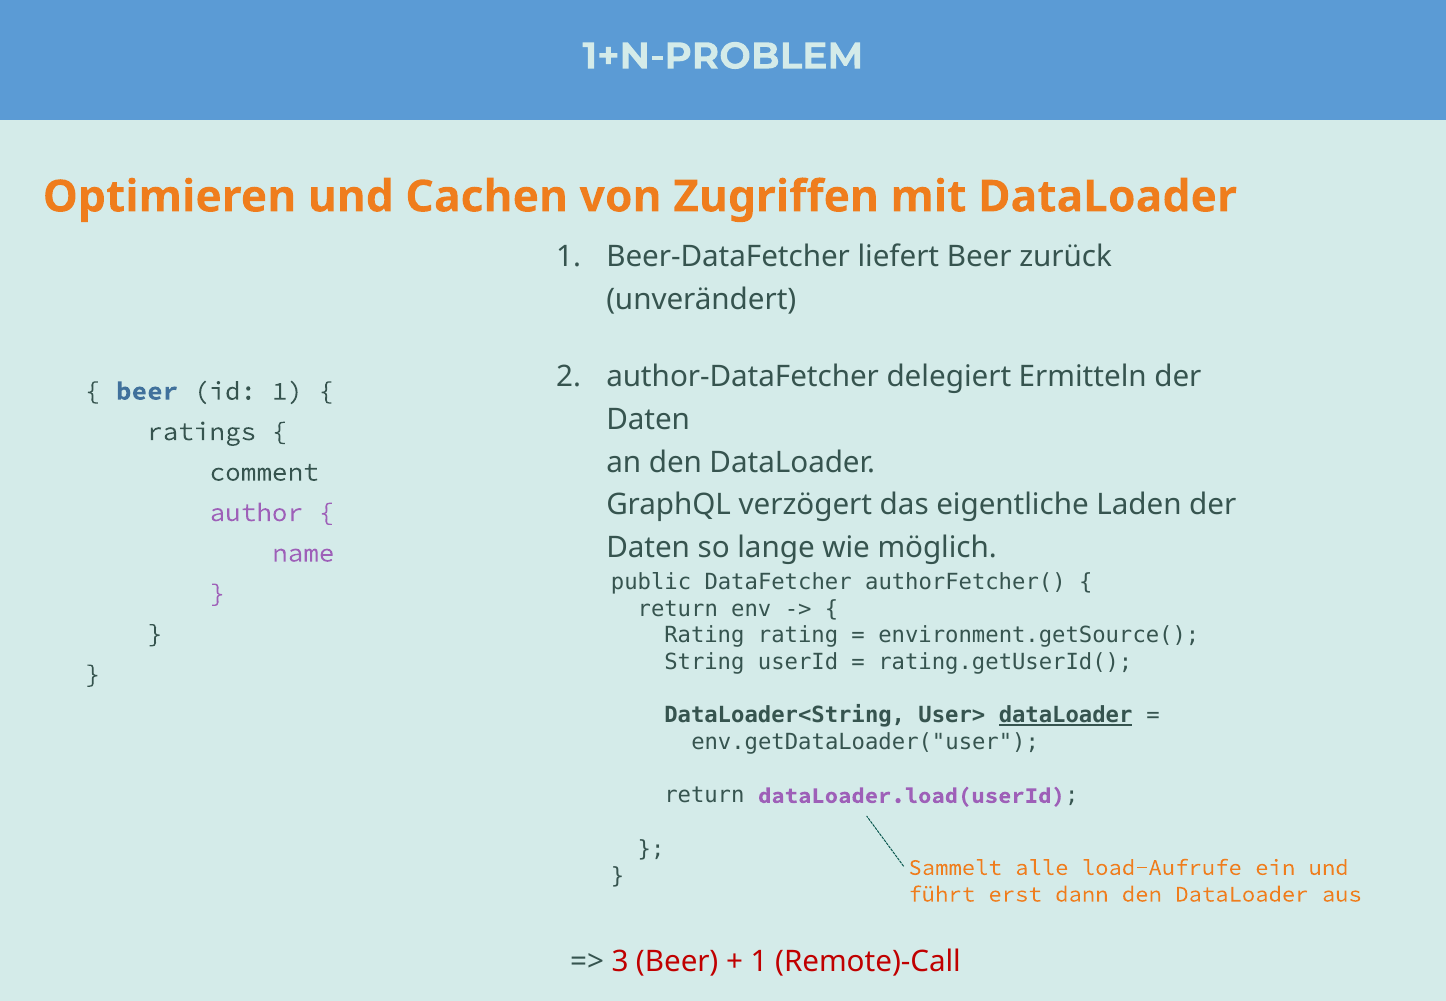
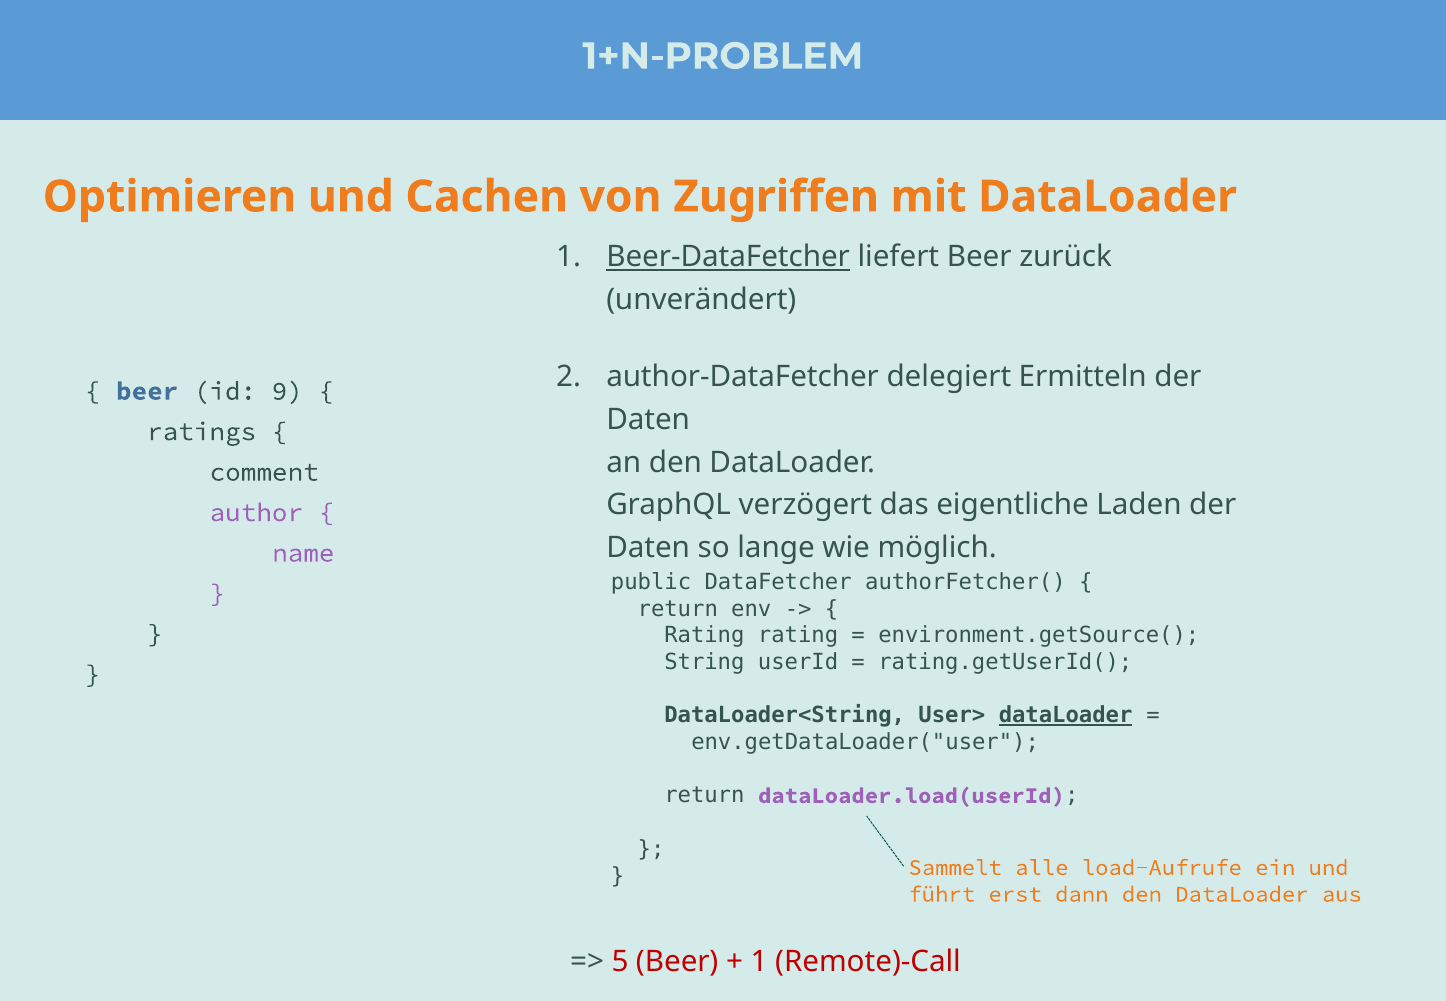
Beer-DataFetcher underline: none -> present
id 1: 1 -> 9
3: 3 -> 5
